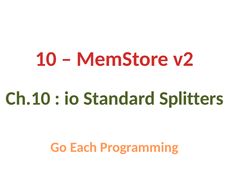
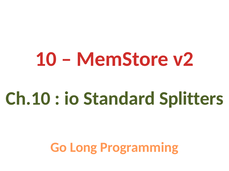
Each: Each -> Long
